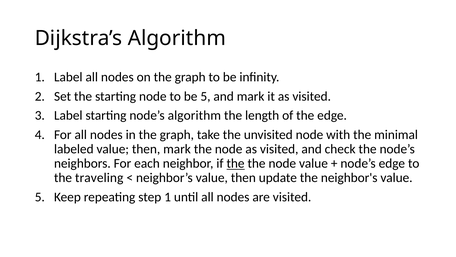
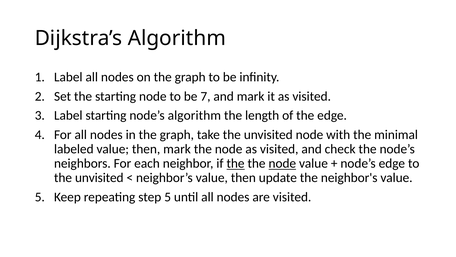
be 5: 5 -> 7
node at (282, 163) underline: none -> present
traveling at (99, 178): traveling -> unvisited
step 1: 1 -> 5
